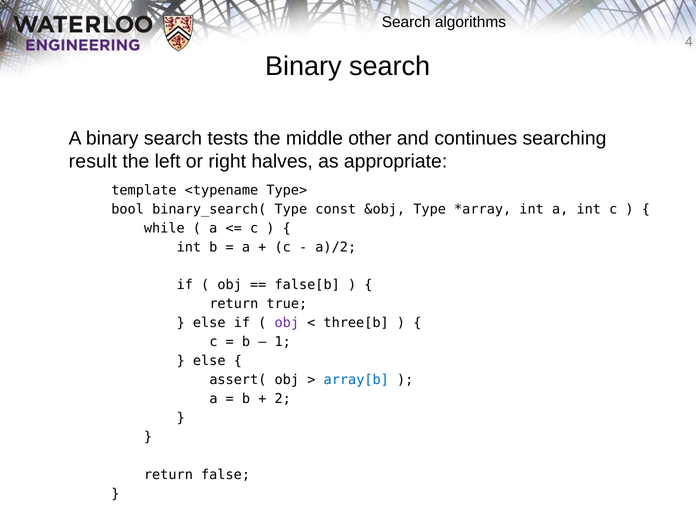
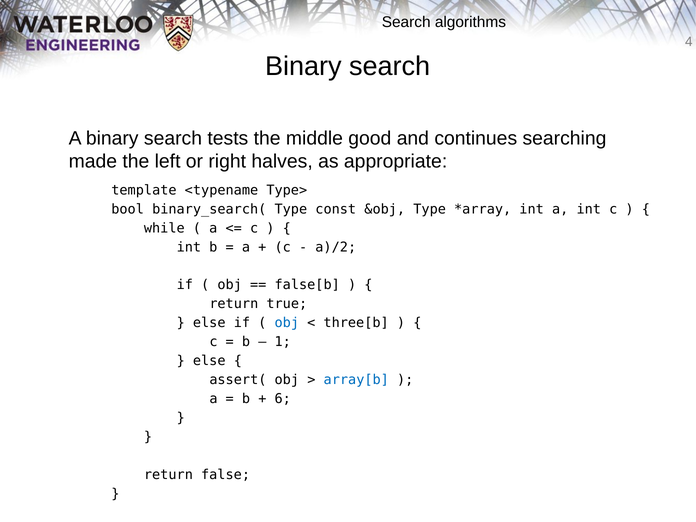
other: other -> good
result: result -> made
obj at (287, 323) colour: purple -> blue
2: 2 -> 6
